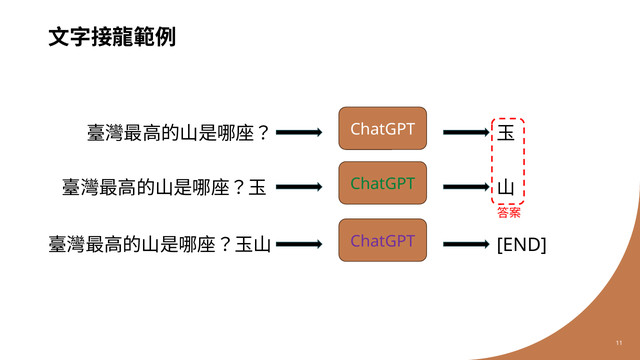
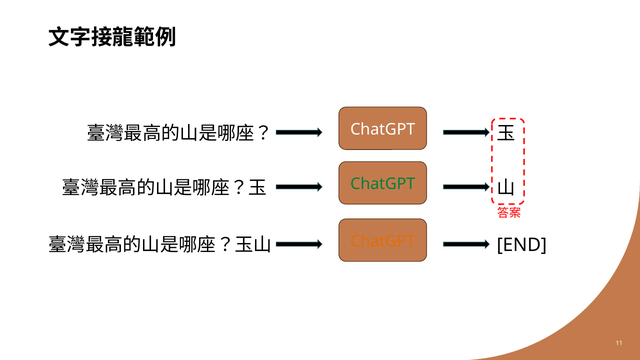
ChatGPT at (383, 241) colour: purple -> orange
